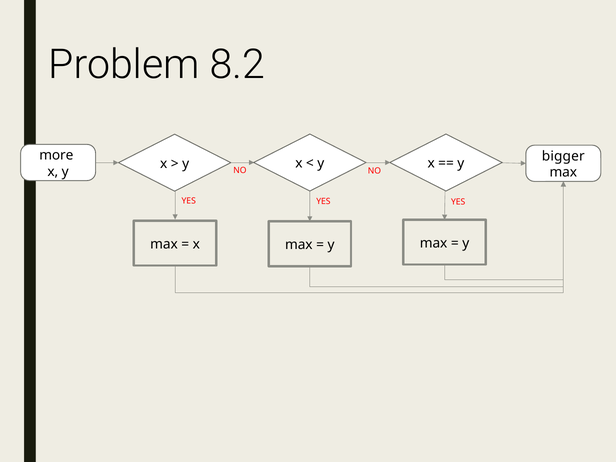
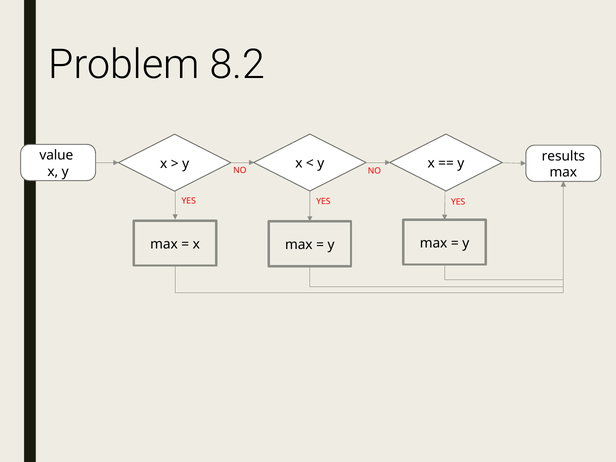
more: more -> value
bigger: bigger -> results
